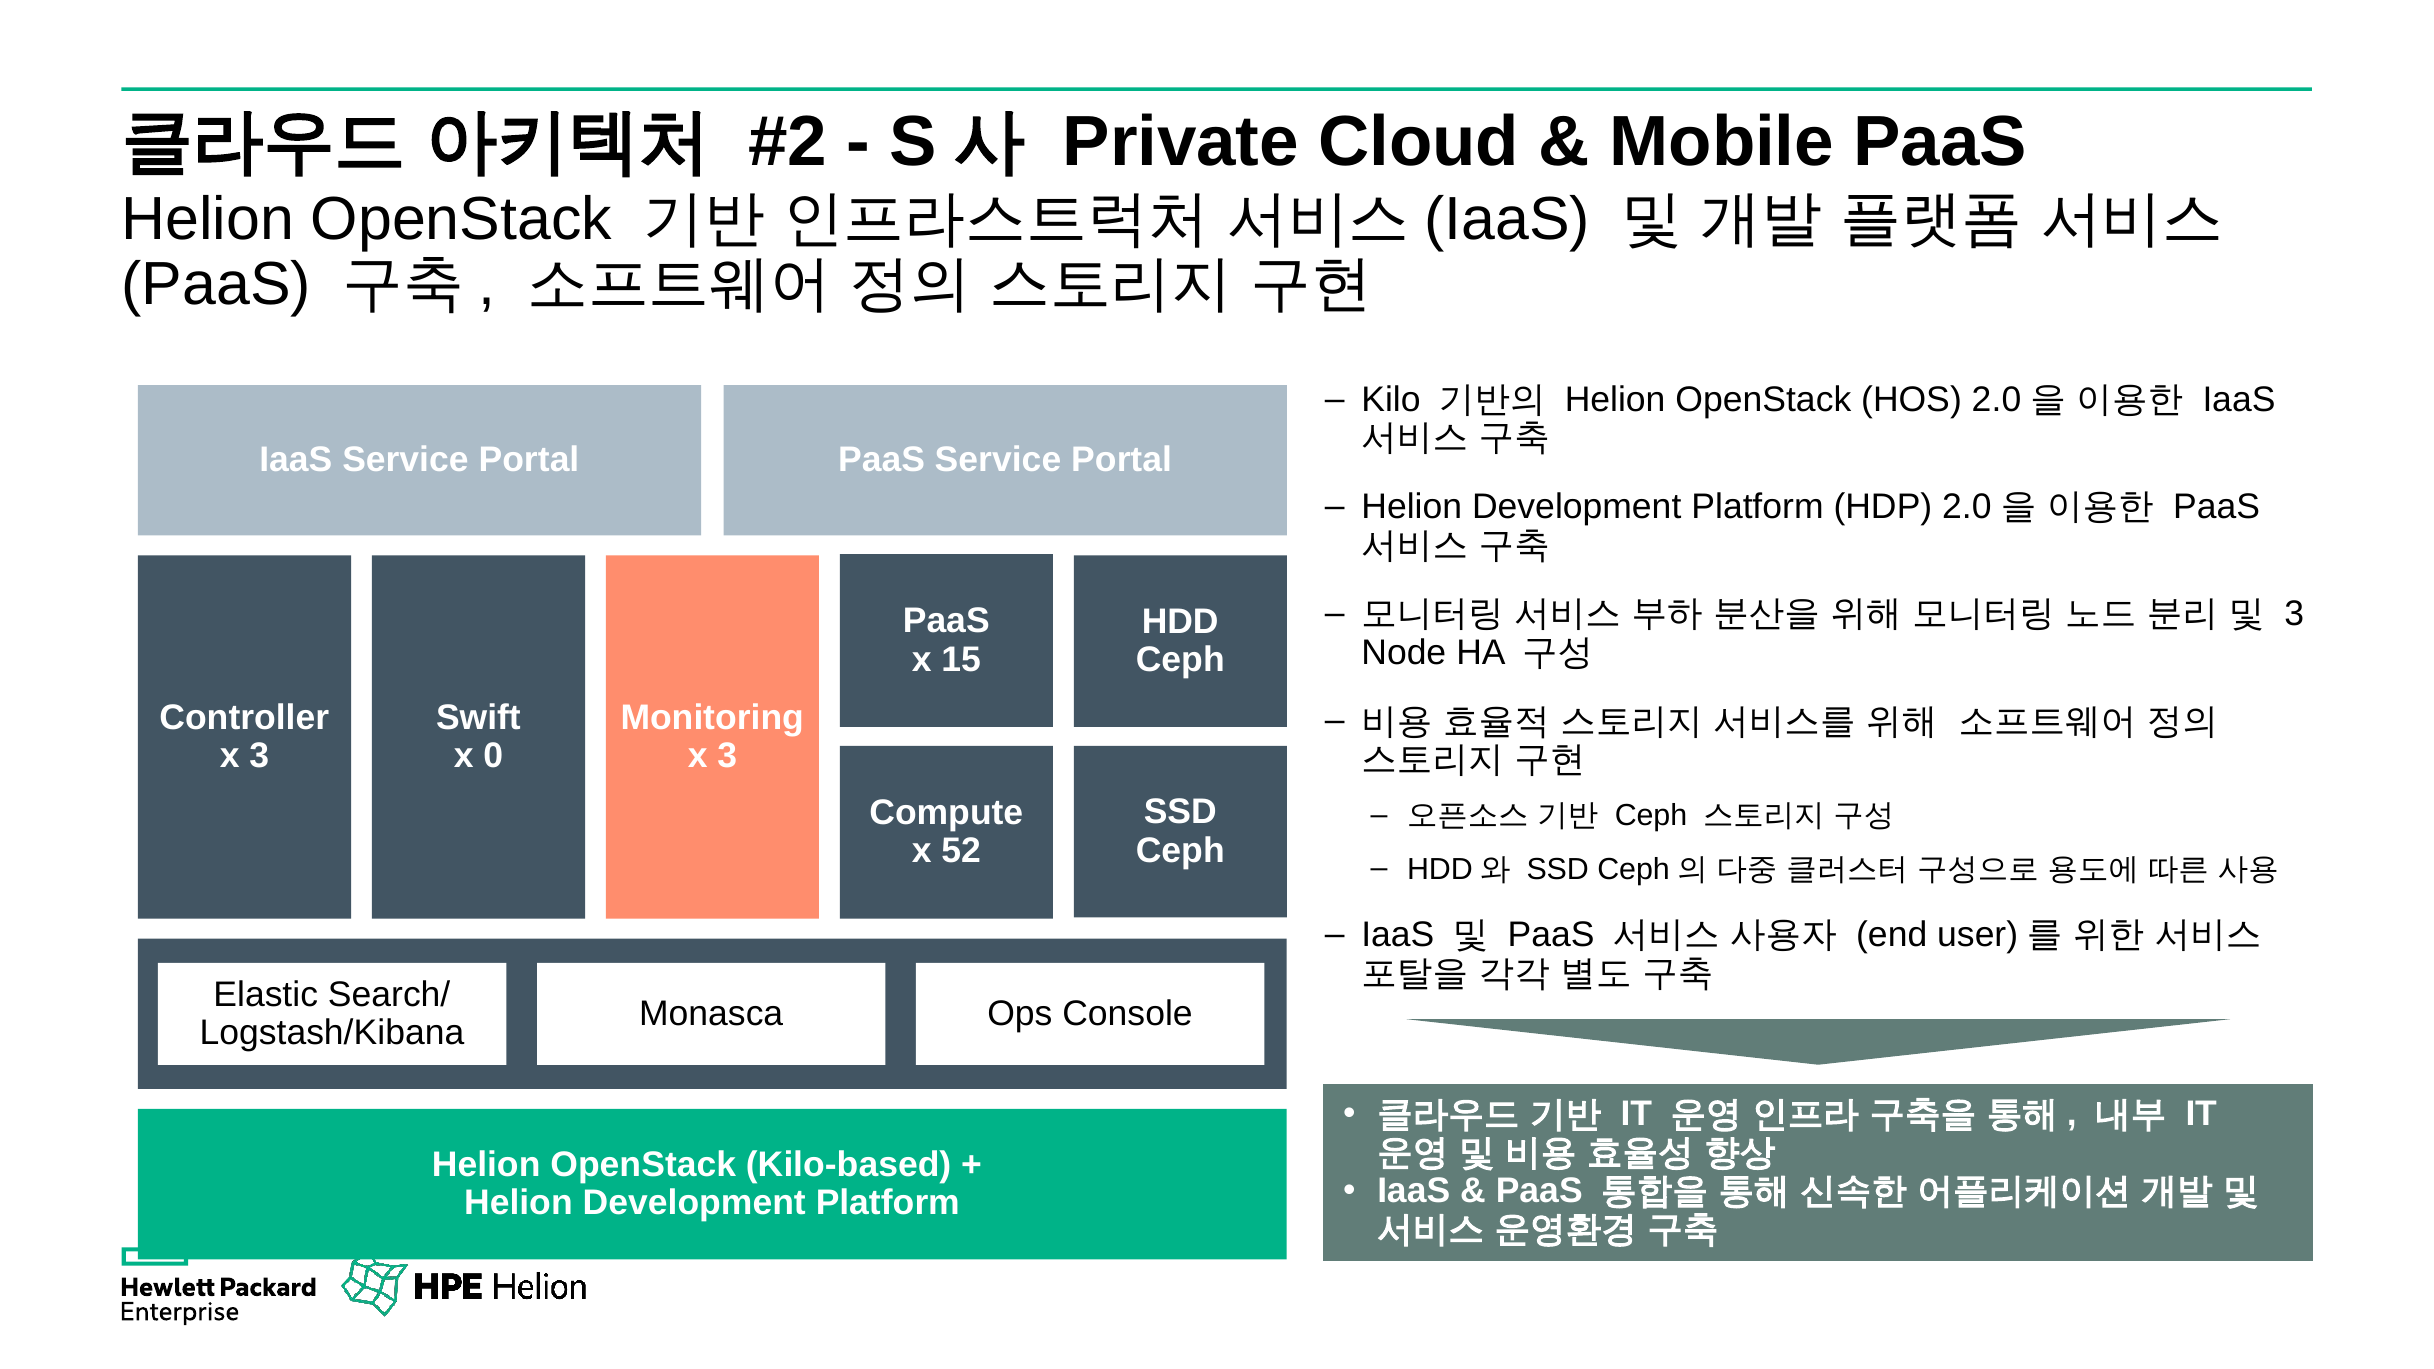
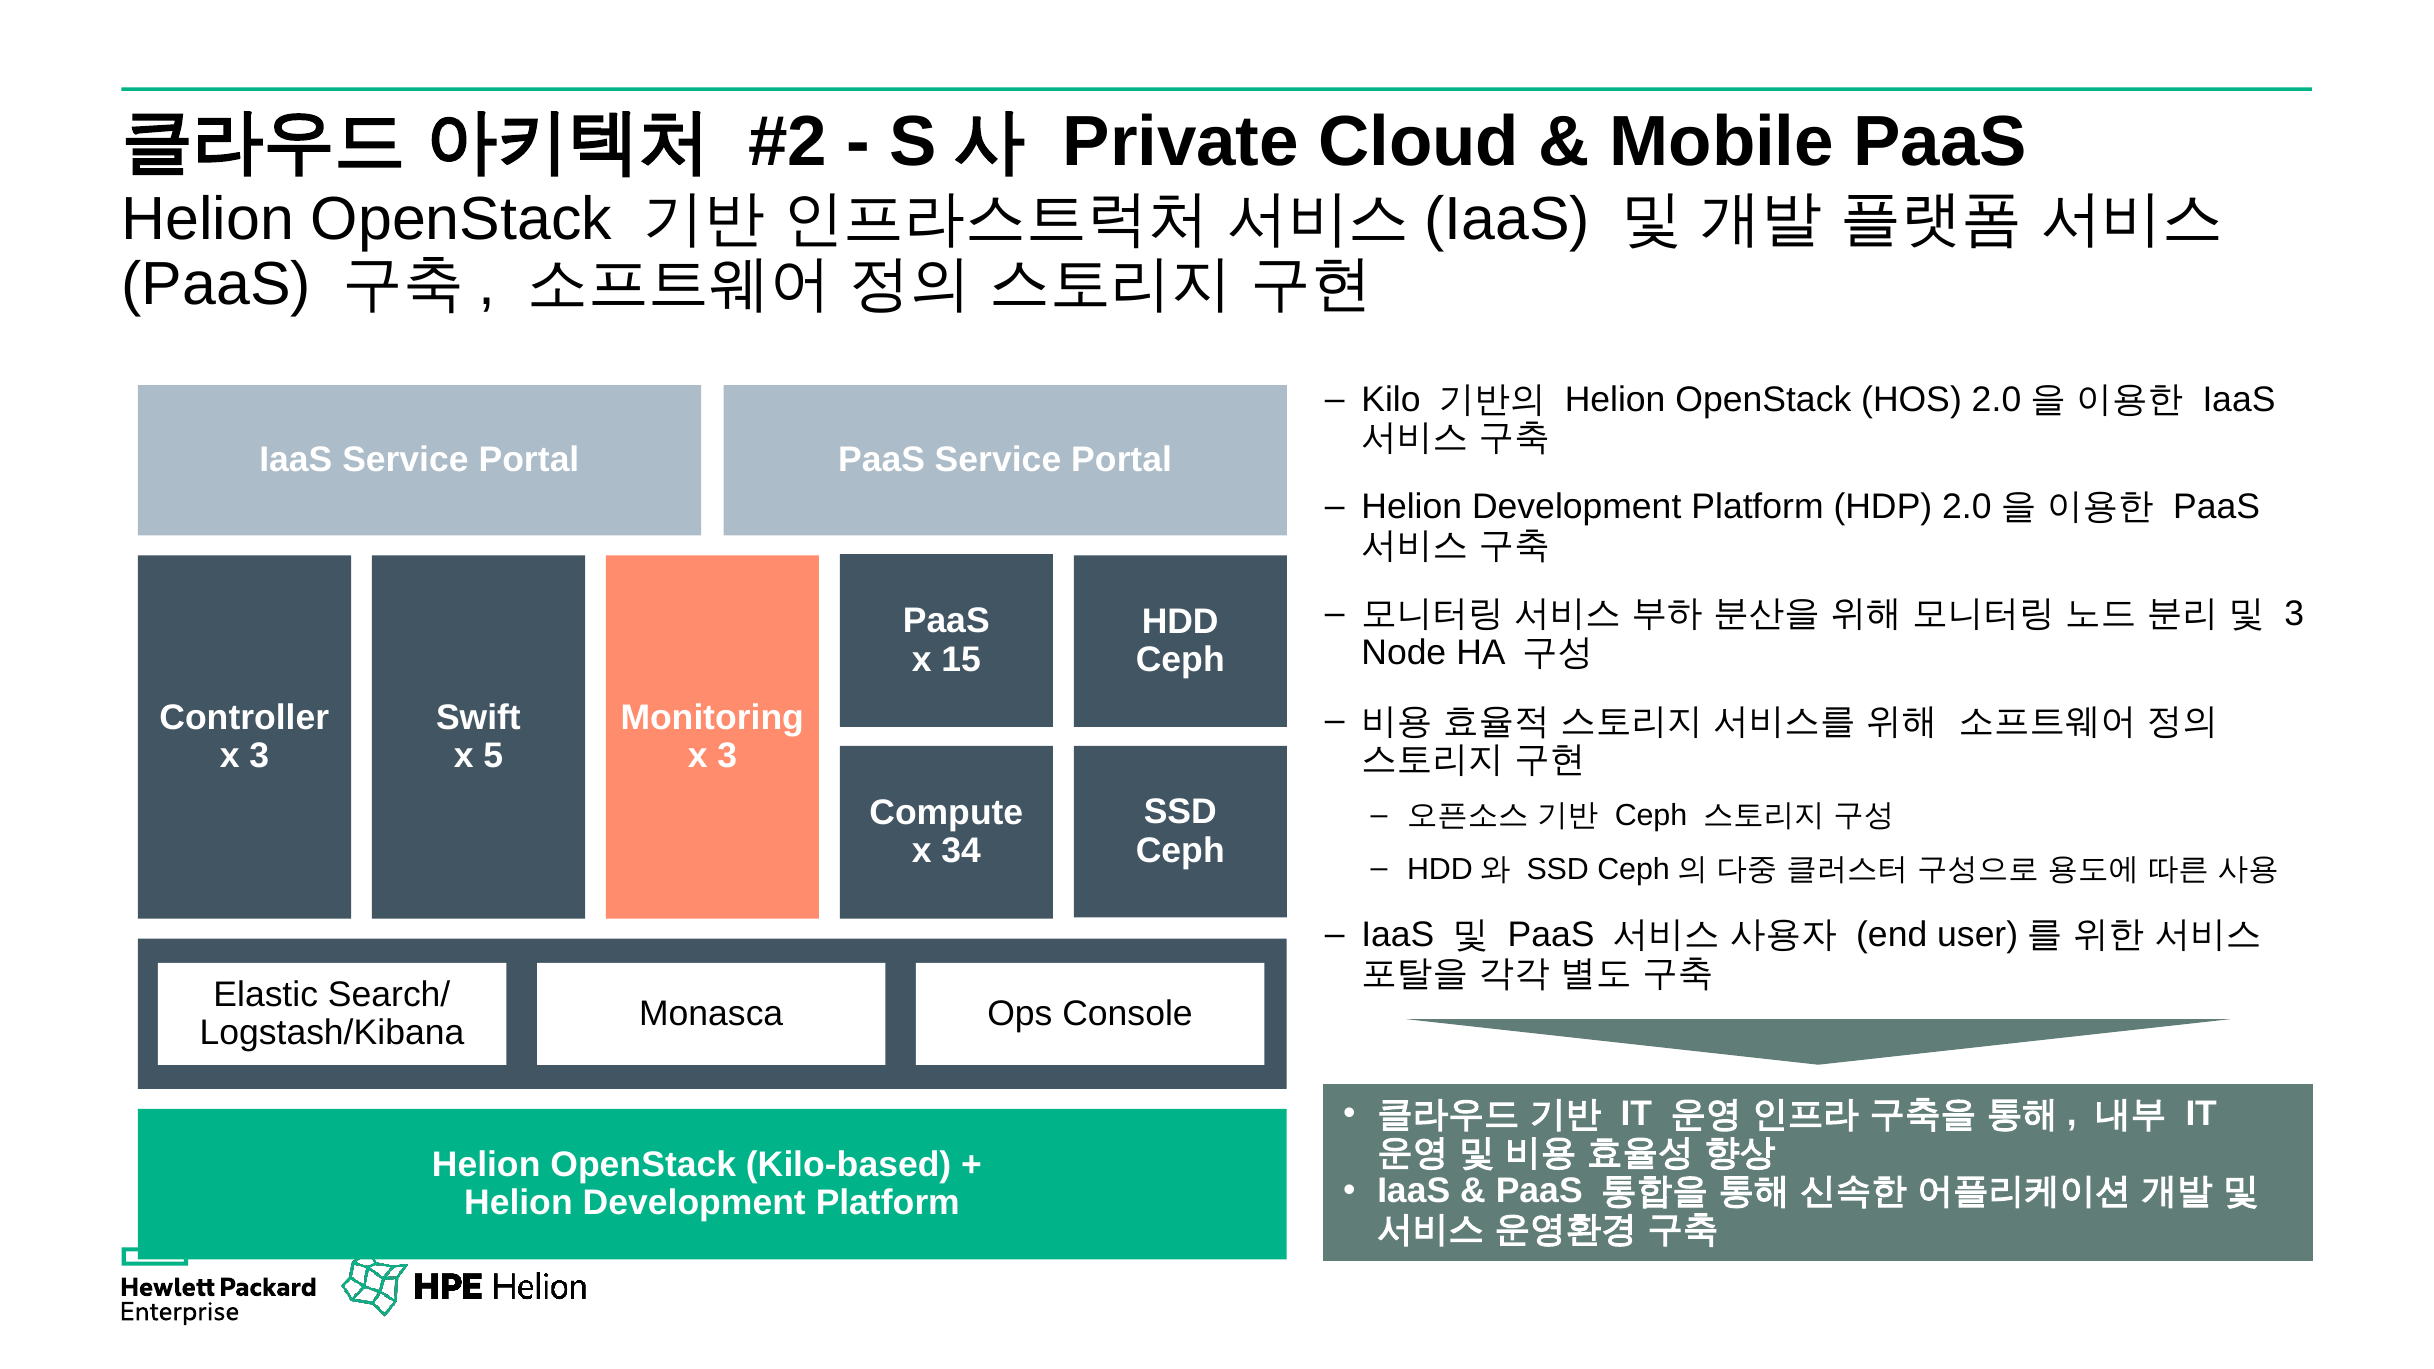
0: 0 -> 5
52: 52 -> 34
